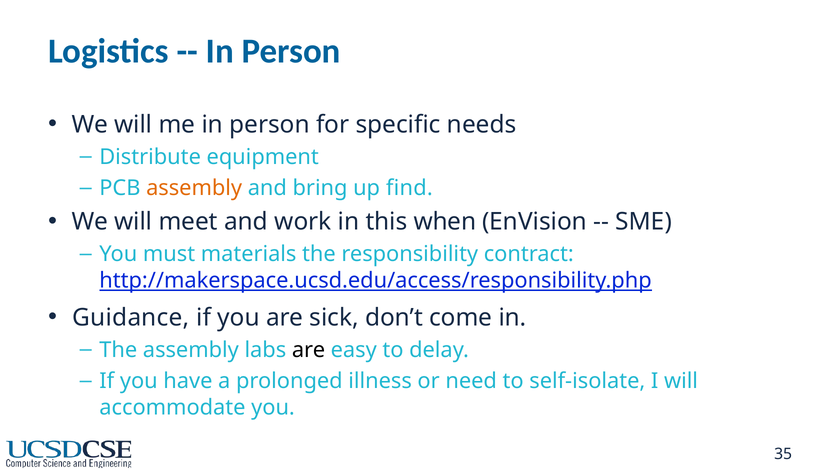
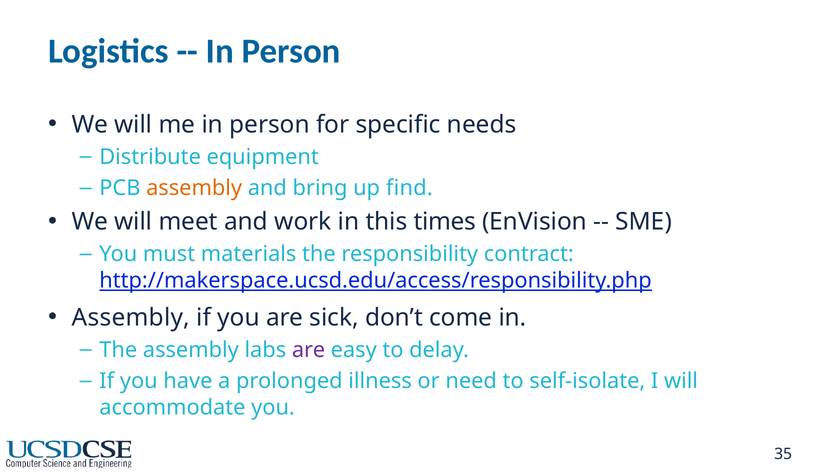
when: when -> times
Guidance at (131, 317): Guidance -> Assembly
are at (309, 350) colour: black -> purple
